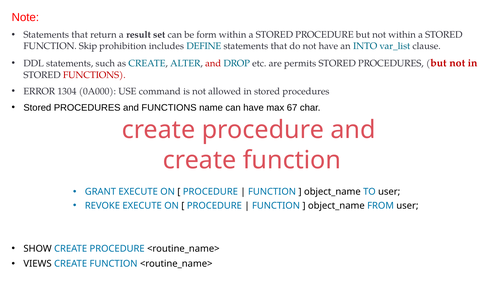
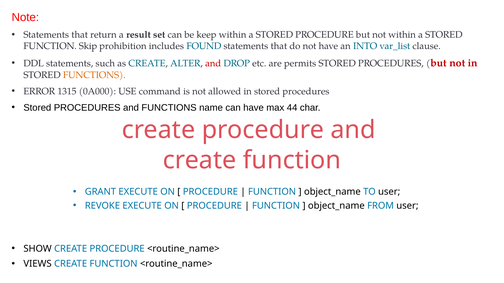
form: form -> keep
DEFINE: DEFINE -> FOUND
FUNCTIONS at (94, 75) colour: red -> orange
1304: 1304 -> 1315
67: 67 -> 44
